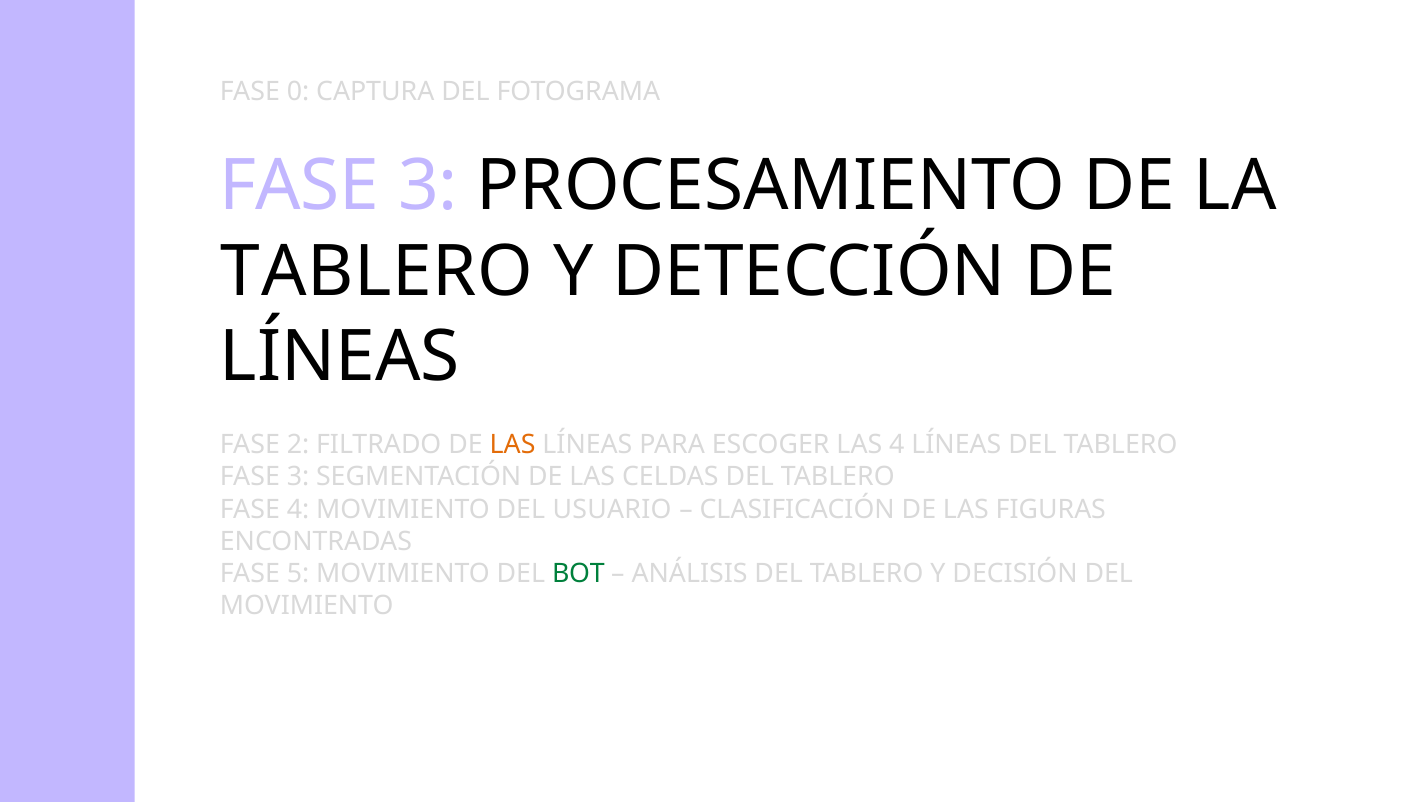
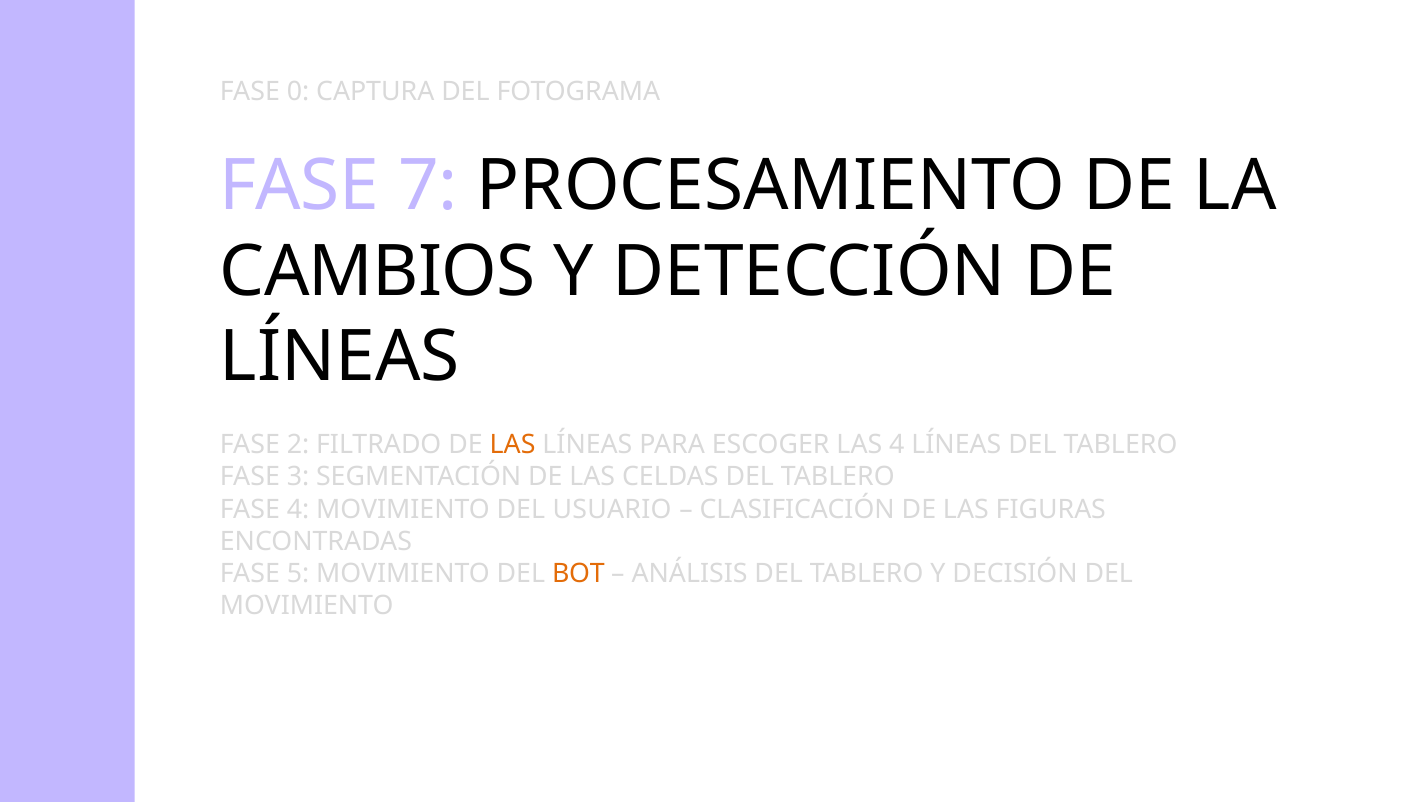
3 at (428, 186): 3 -> 7
TABLERO at (377, 272): TABLERO -> CAMBIOS
BOT colour: green -> orange
